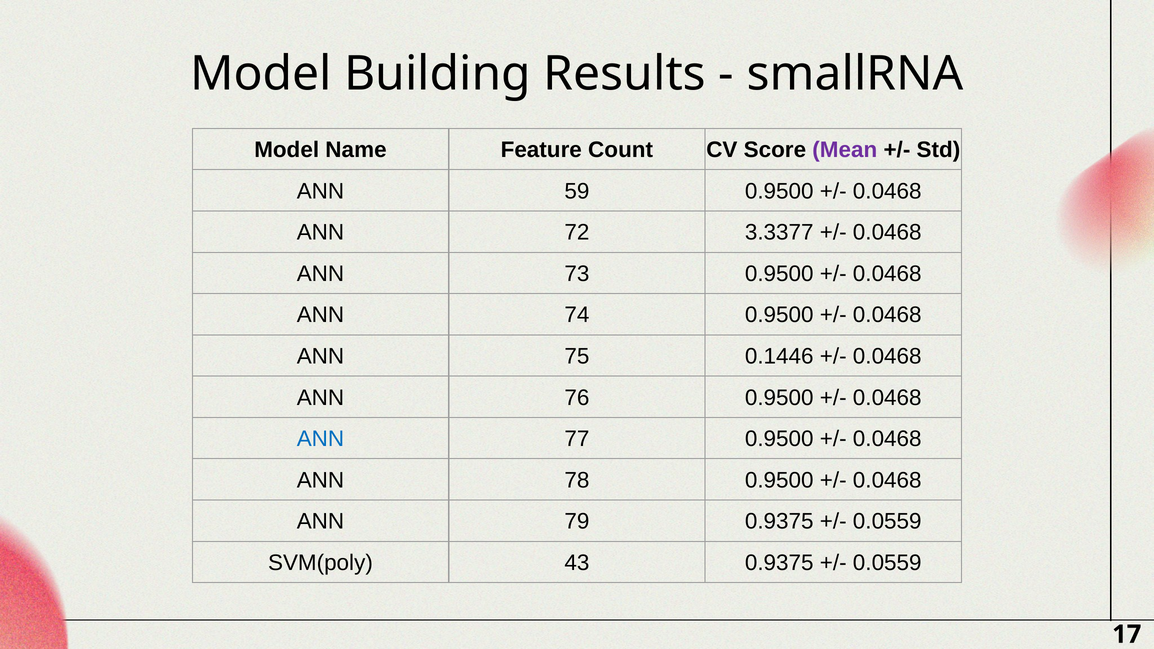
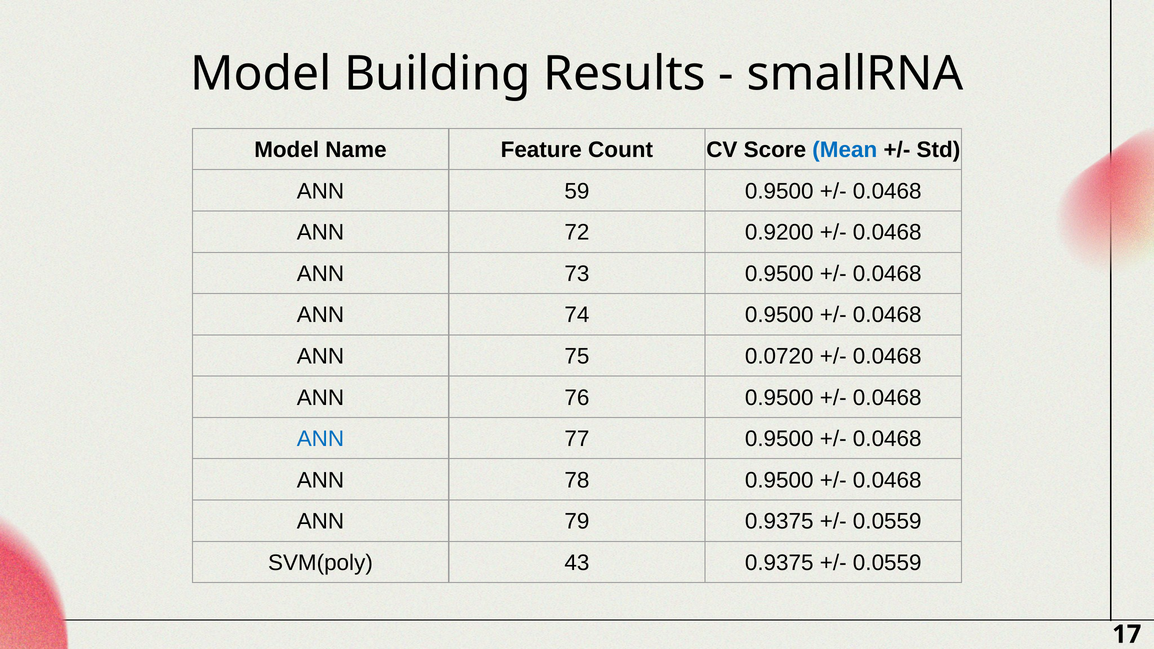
Mean colour: purple -> blue
3.3377: 3.3377 -> 0.9200
0.1446: 0.1446 -> 0.0720
